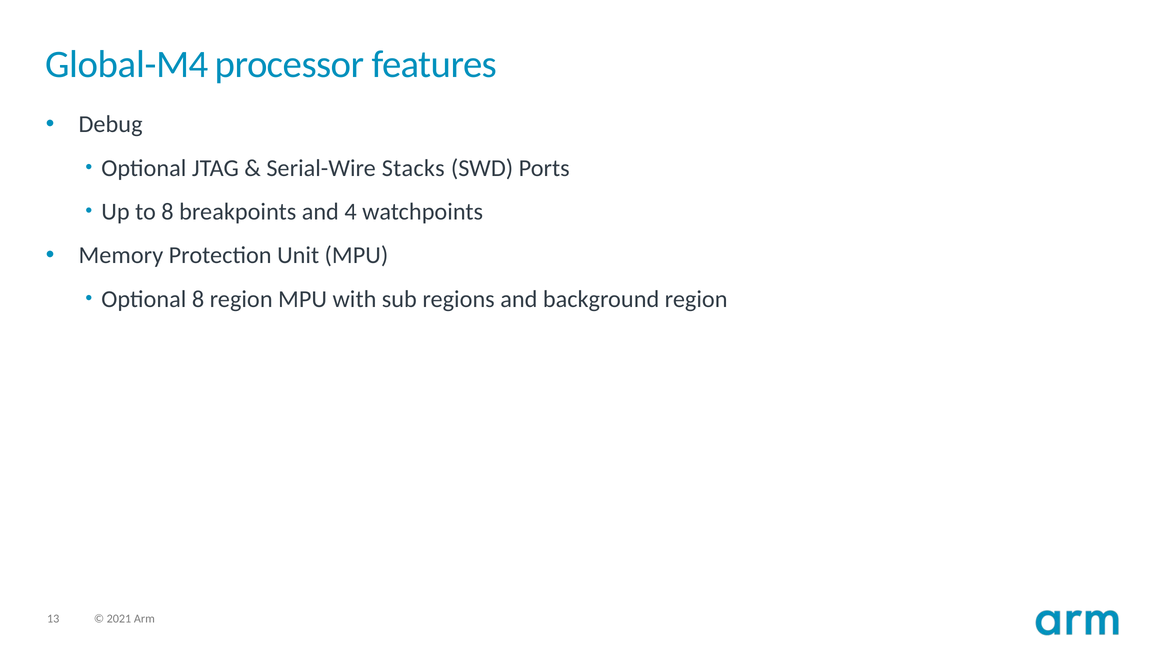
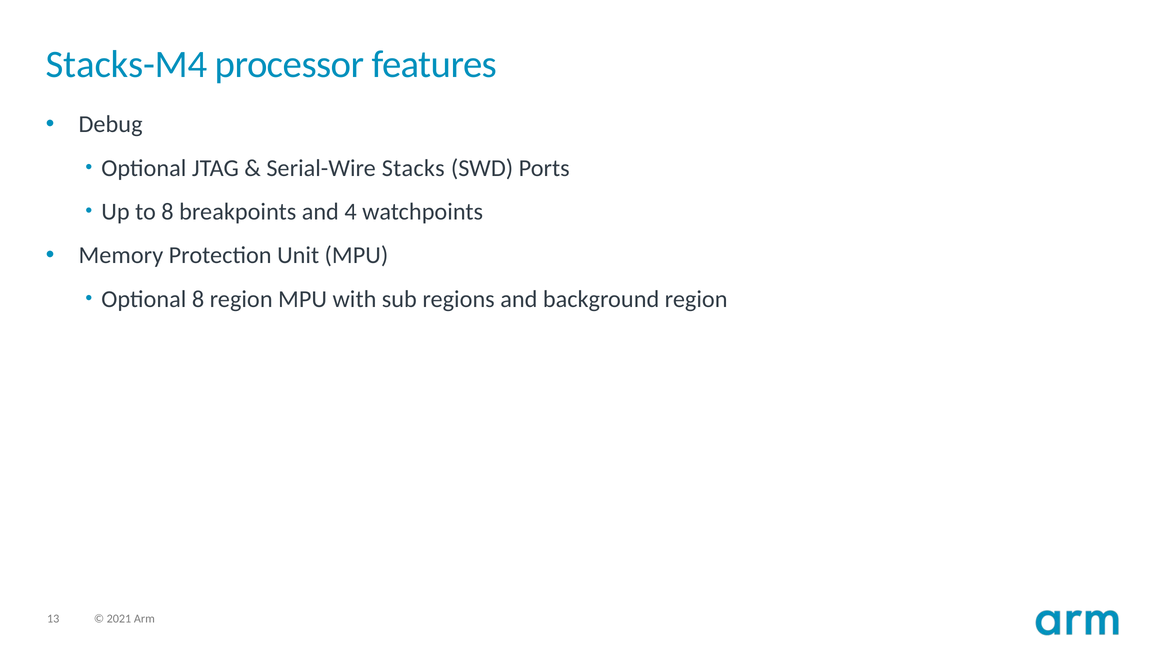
Global-M4: Global-M4 -> Stacks-M4
